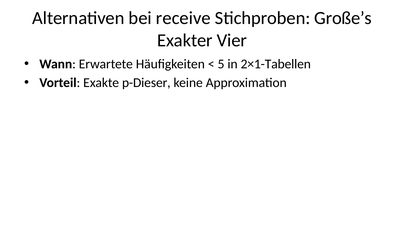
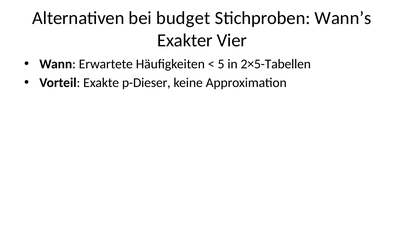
receive: receive -> budget
Große’s: Große’s -> Wann’s
2×1-Tabellen: 2×1-Tabellen -> 2×5-Tabellen
